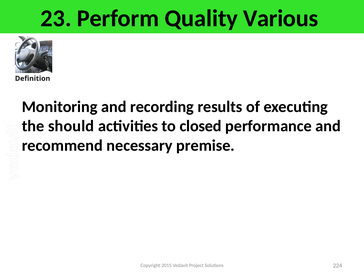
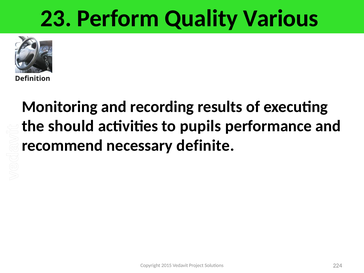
closed: closed -> pupils
premise: premise -> definite
